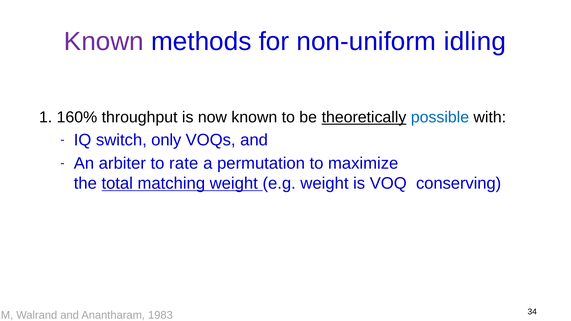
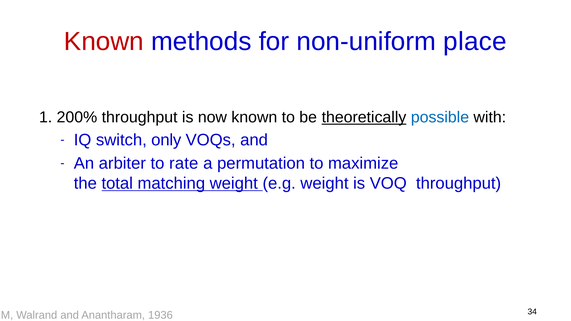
Known at (104, 41) colour: purple -> red
idling: idling -> place
160%: 160% -> 200%
VOQ conserving: conserving -> throughput
1983: 1983 -> 1936
